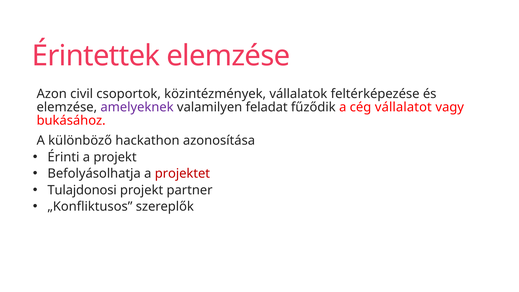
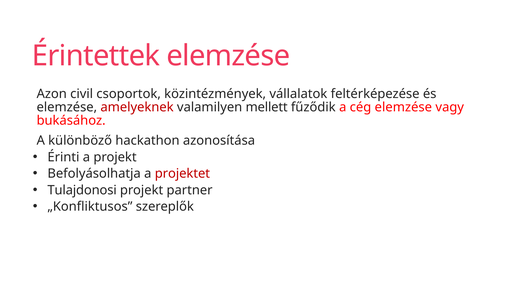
amelyeknek colour: purple -> red
feladat: feladat -> mellett
cég vállalatot: vállalatot -> elemzése
